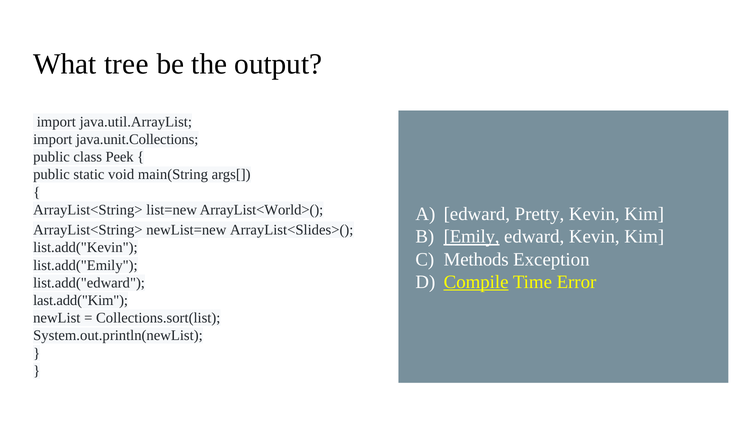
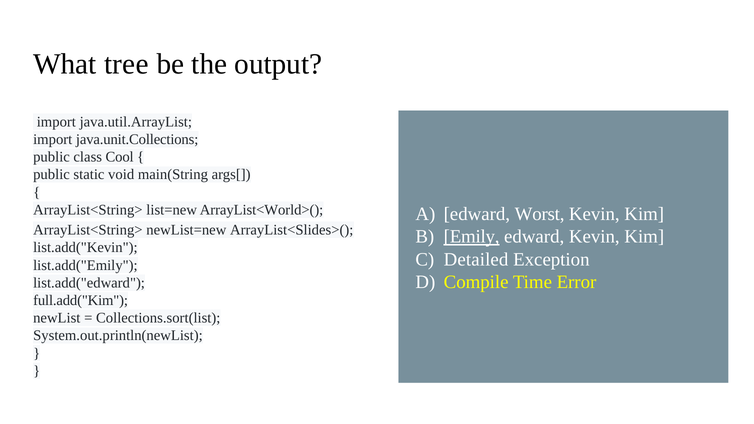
Peek: Peek -> Cool
Pretty: Pretty -> Worst
Methods: Methods -> Detailed
Compile underline: present -> none
last.add("Kim: last.add("Kim -> full.add("Kim
